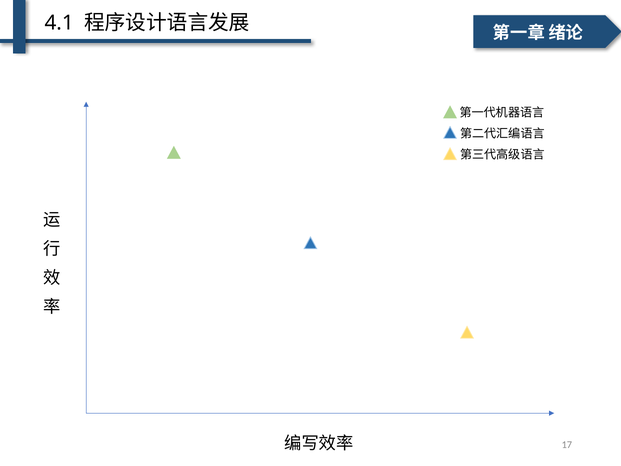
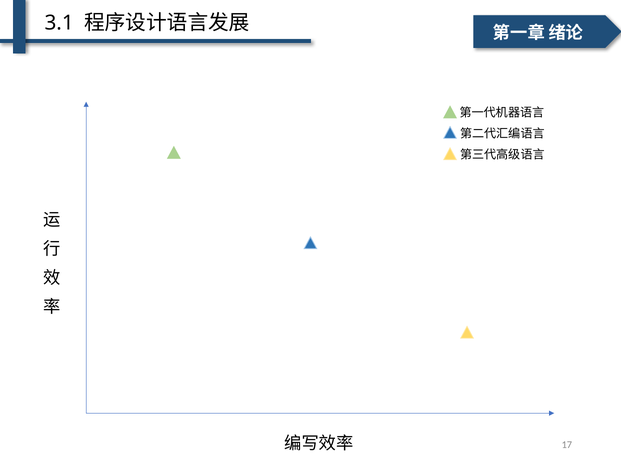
4.1: 4.1 -> 3.1
